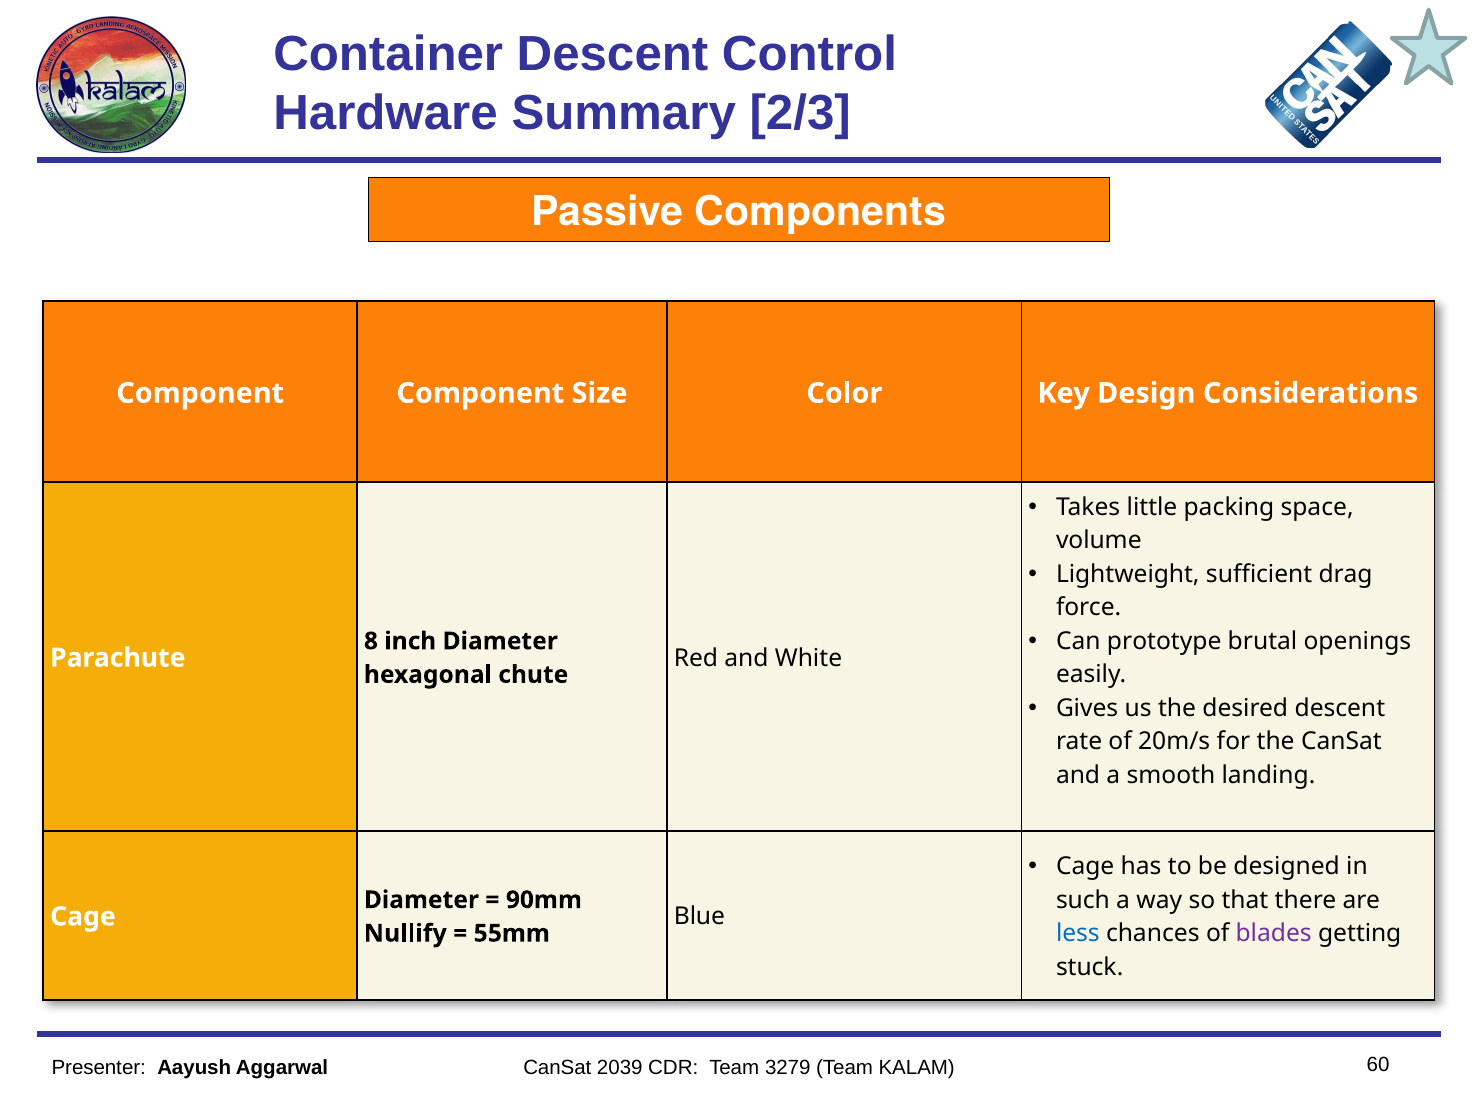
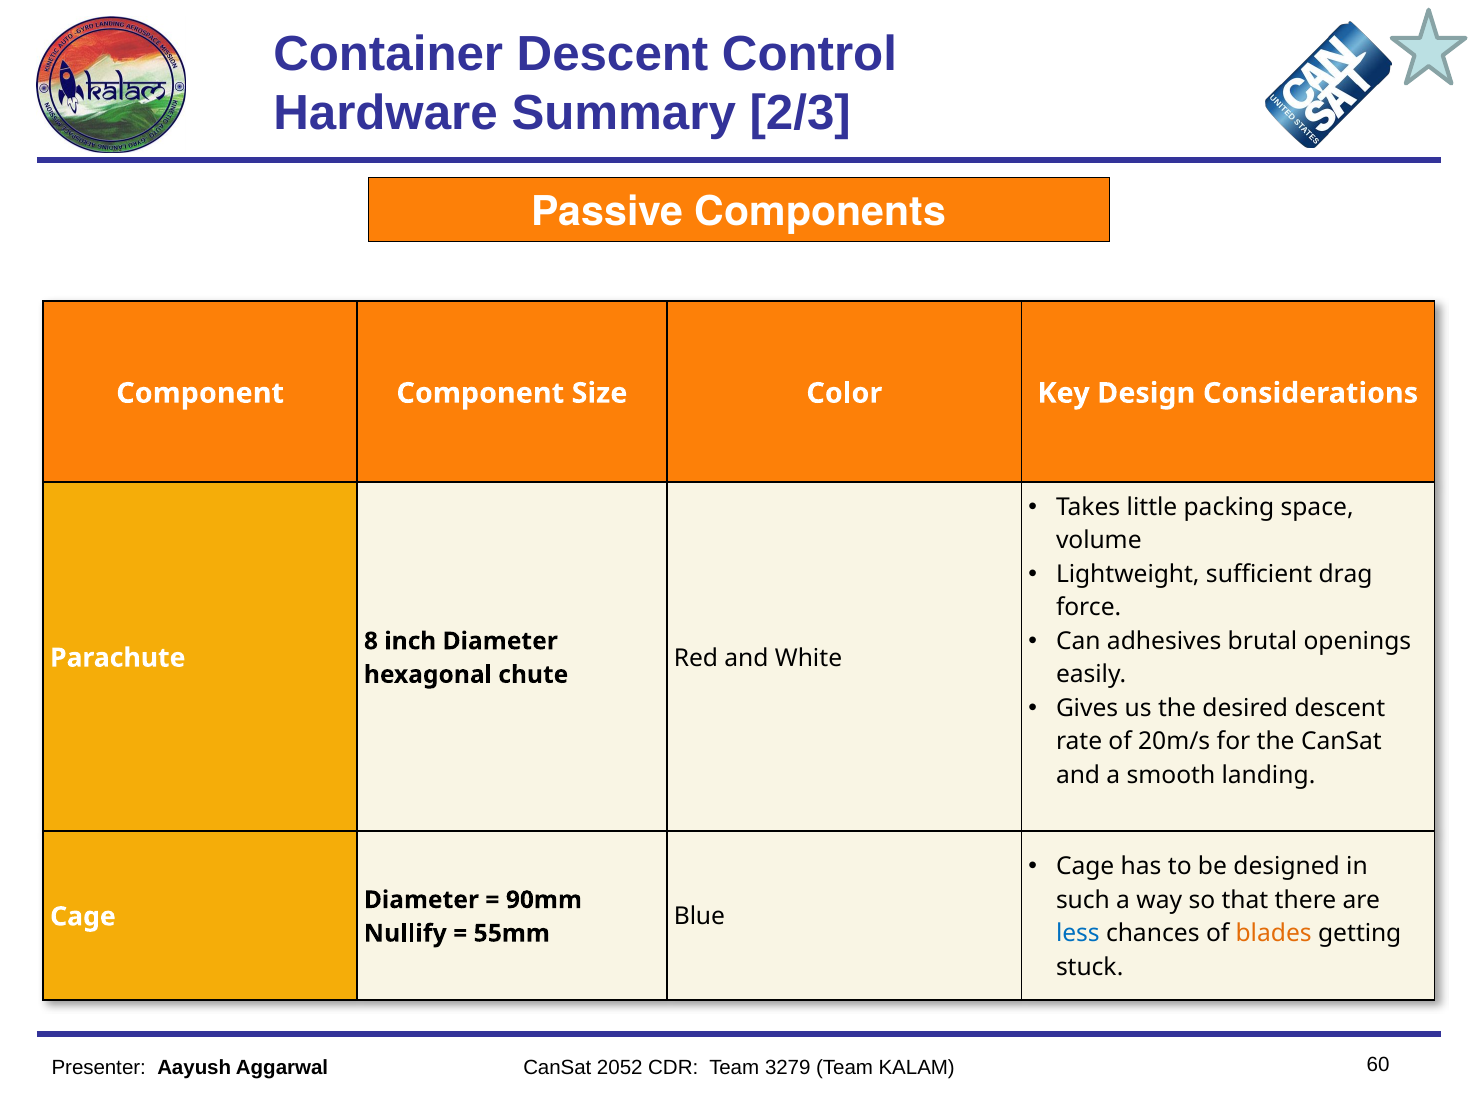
prototype: prototype -> adhesives
blades colour: purple -> orange
2039: 2039 -> 2052
